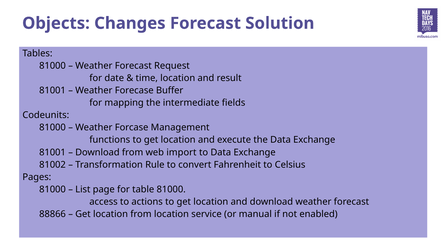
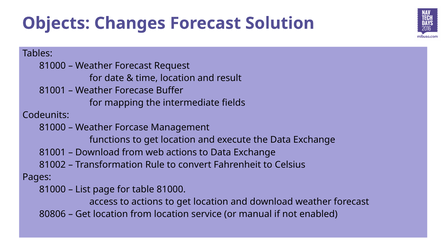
web import: import -> actions
88866: 88866 -> 80806
